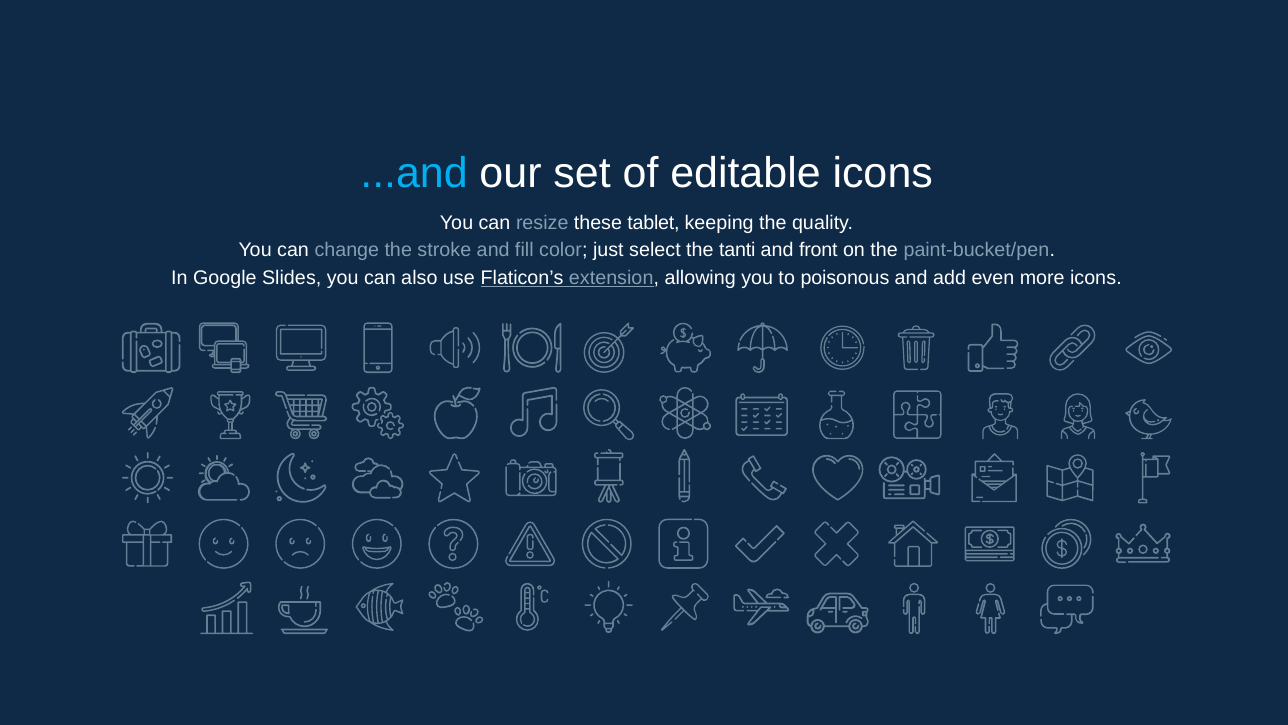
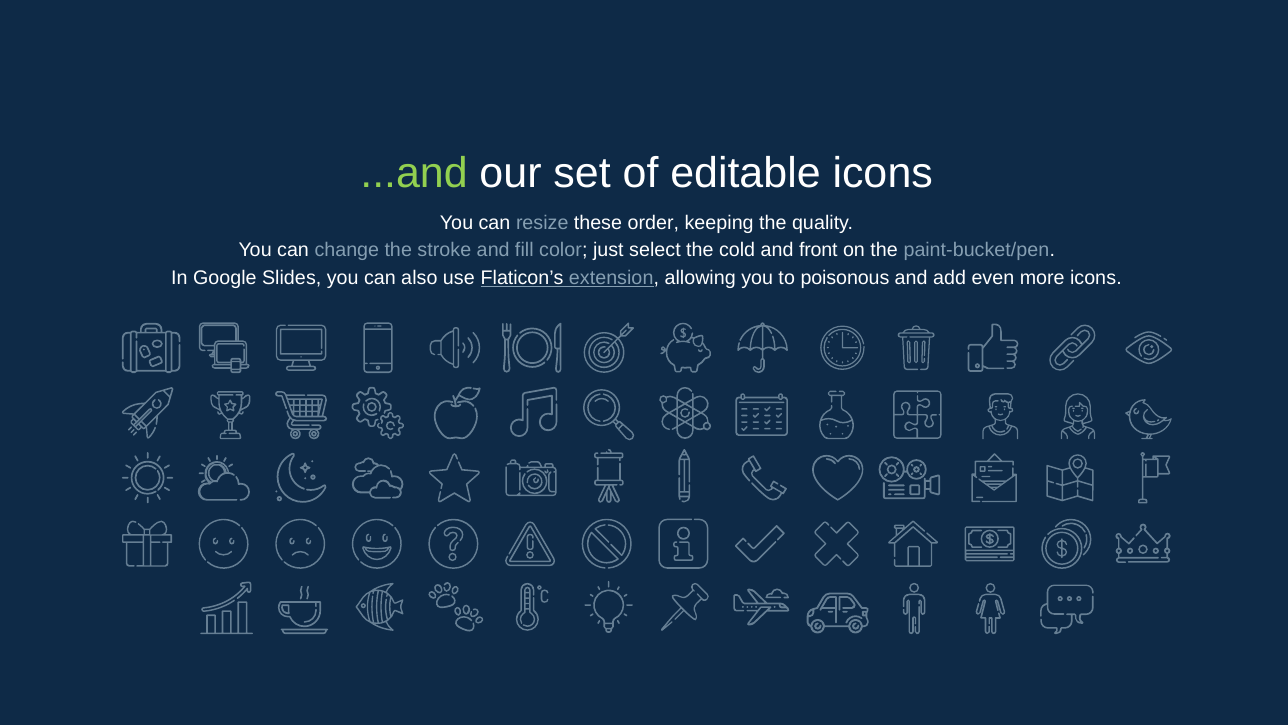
...and colour: light blue -> light green
tablet: tablet -> order
tanti: tanti -> cold
